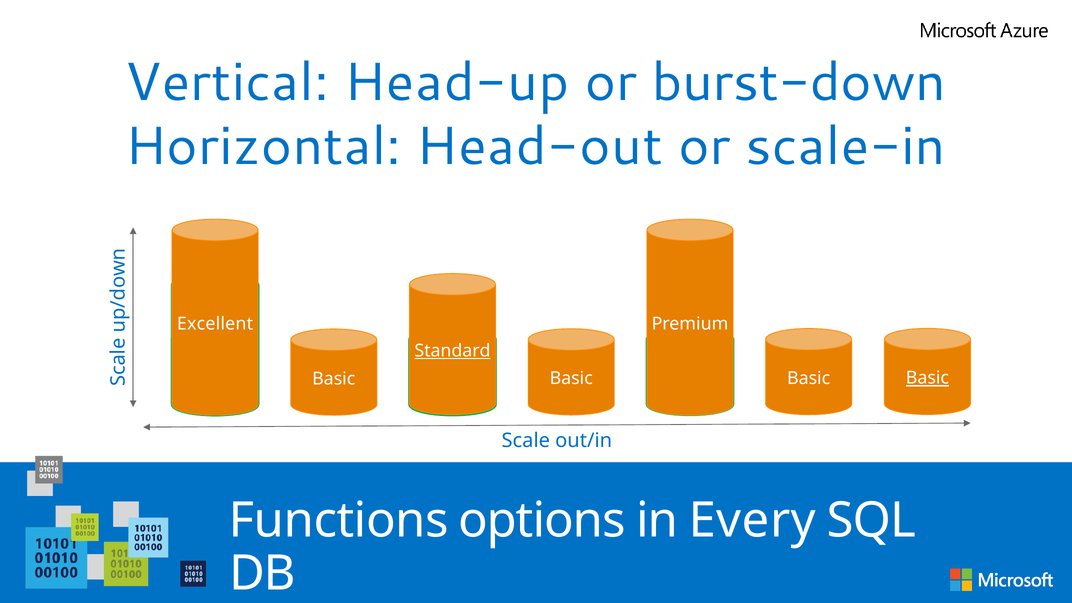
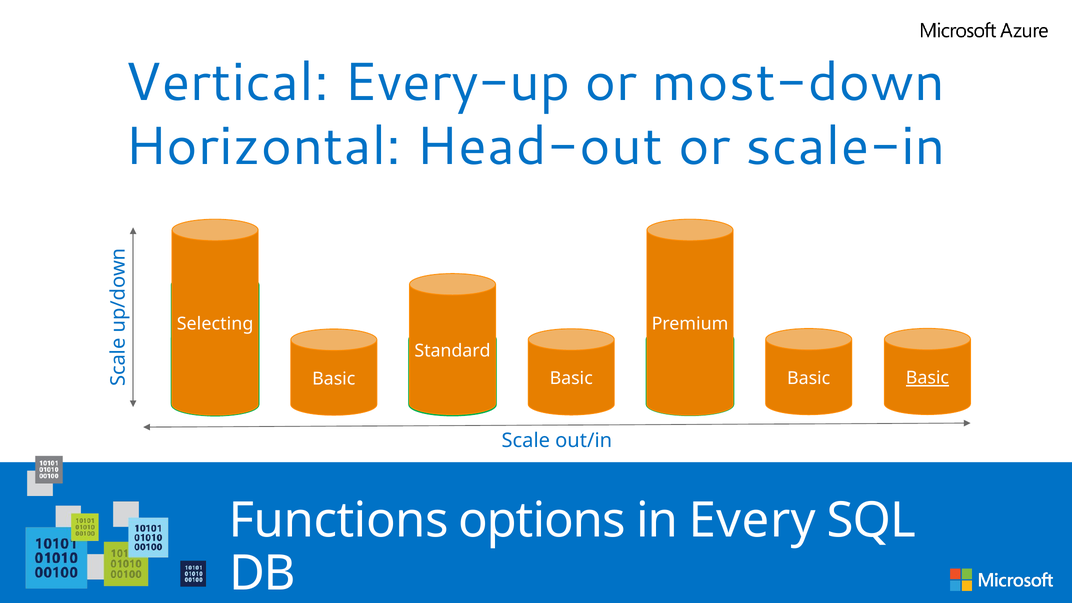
Head-up: Head-up -> Every-up
burst-down: burst-down -> most-down
Excellent: Excellent -> Selecting
Standard at (452, 351) underline: present -> none
